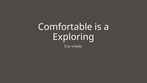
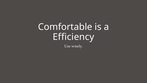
Exploring: Exploring -> Efficiency
